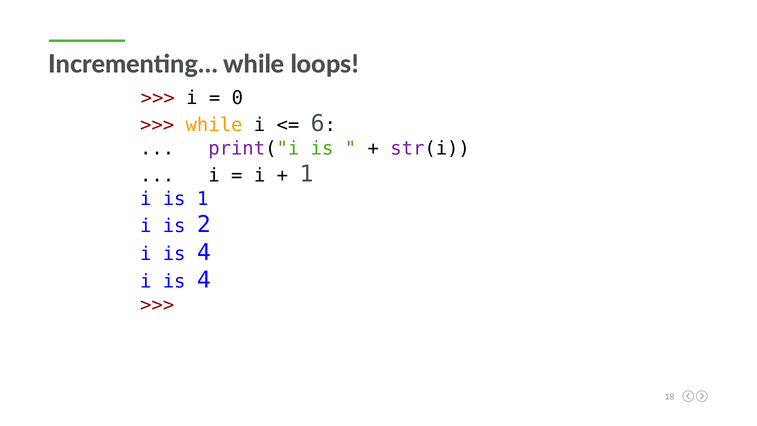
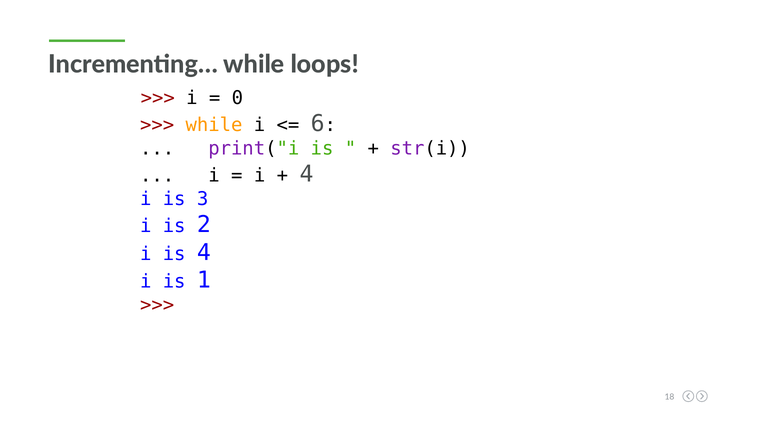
1 at (306, 174): 1 -> 4
is 1: 1 -> 3
4 at (204, 280): 4 -> 1
